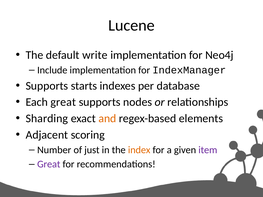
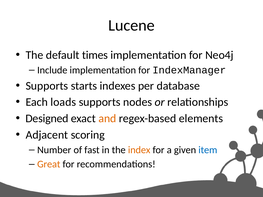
write: write -> times
Each great: great -> loads
Sharding: Sharding -> Designed
just: just -> fast
item colour: purple -> blue
Great at (49, 164) colour: purple -> orange
